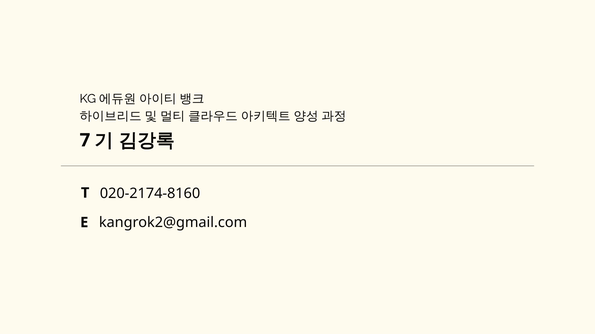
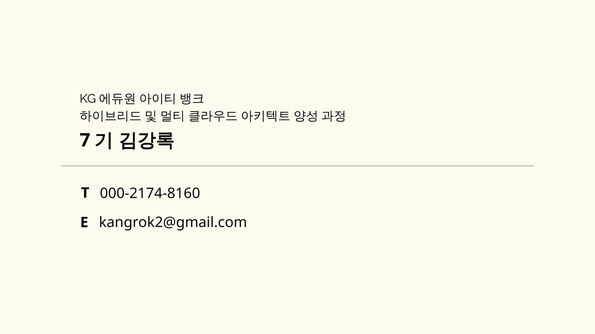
020-2174-8160: 020-2174-8160 -> 000-2174-8160
